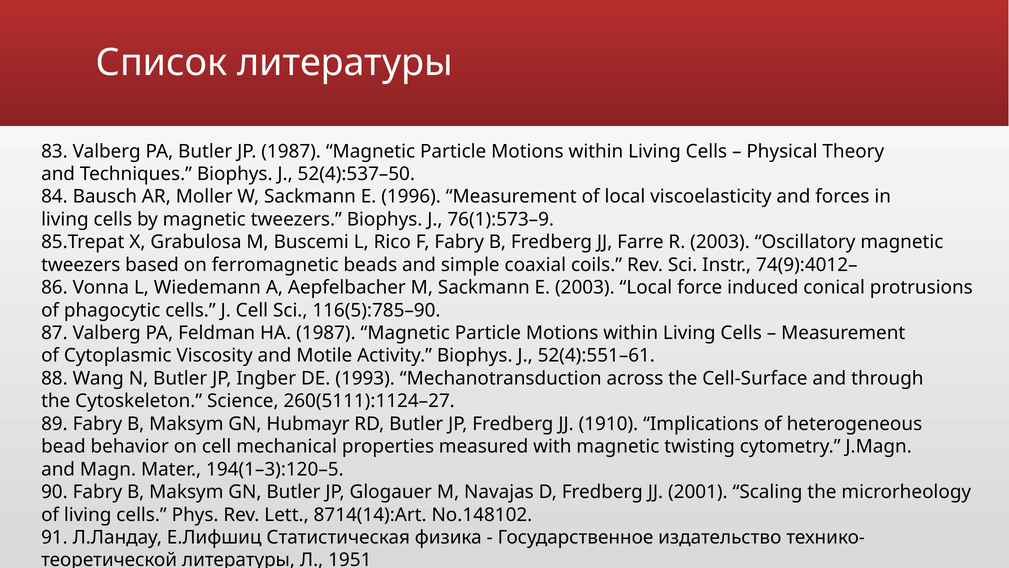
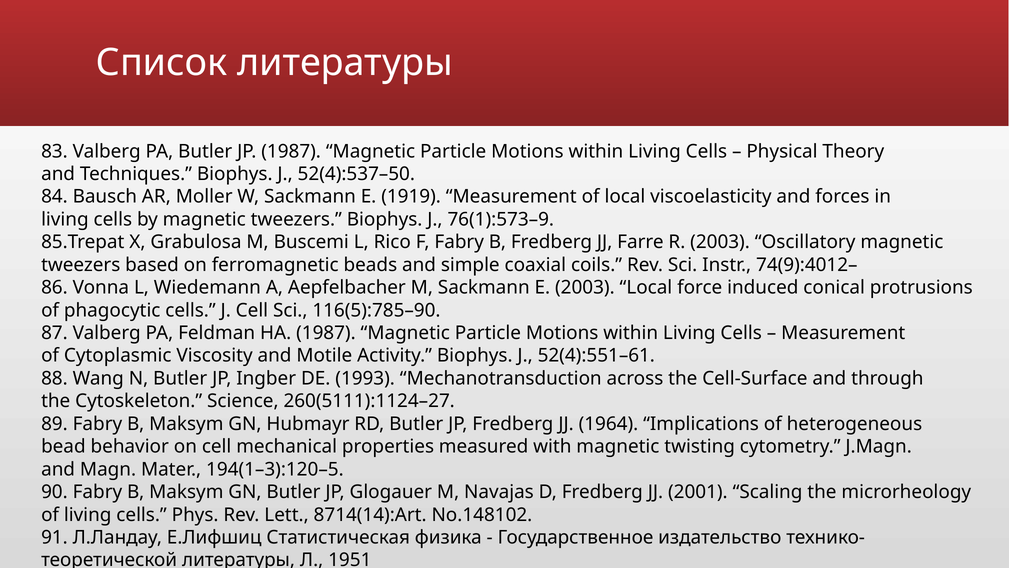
1996: 1996 -> 1919
1910: 1910 -> 1964
